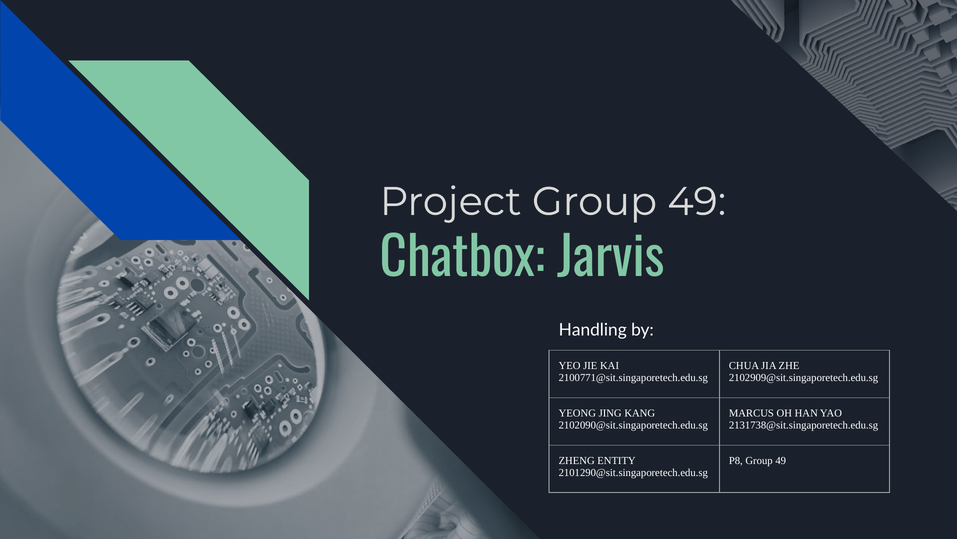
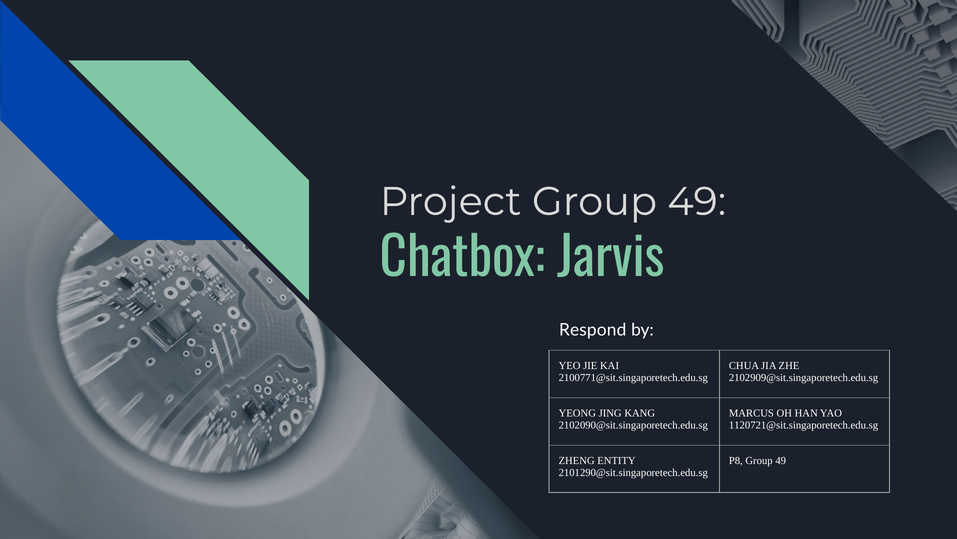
Handling: Handling -> Respond
2131738@sit.singaporetech.edu.sg: 2131738@sit.singaporetech.edu.sg -> 1120721@sit.singaporetech.edu.sg
